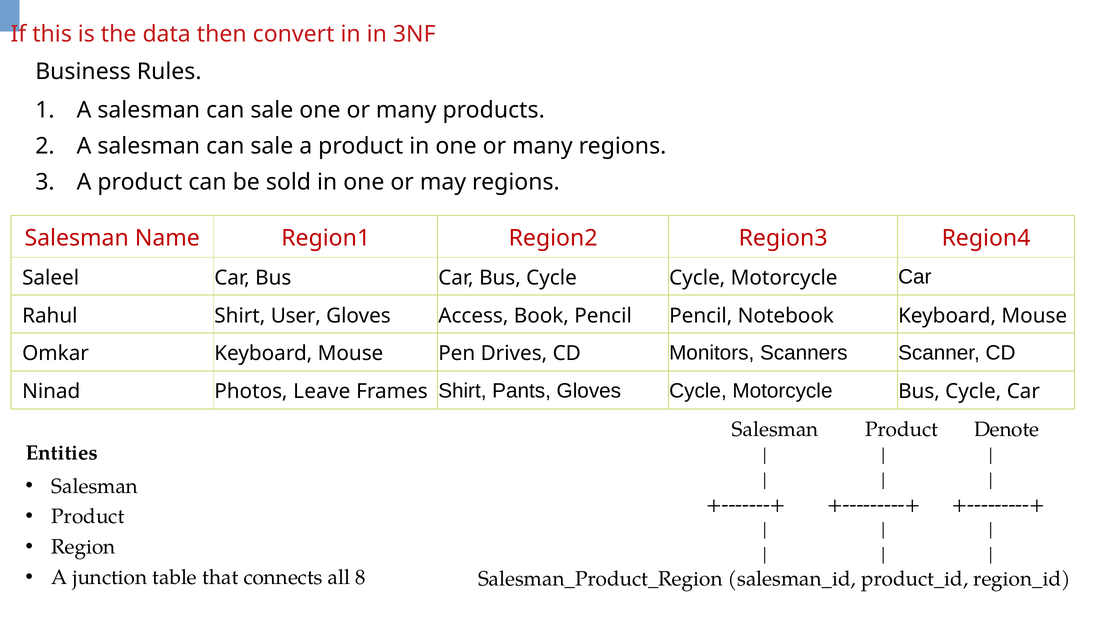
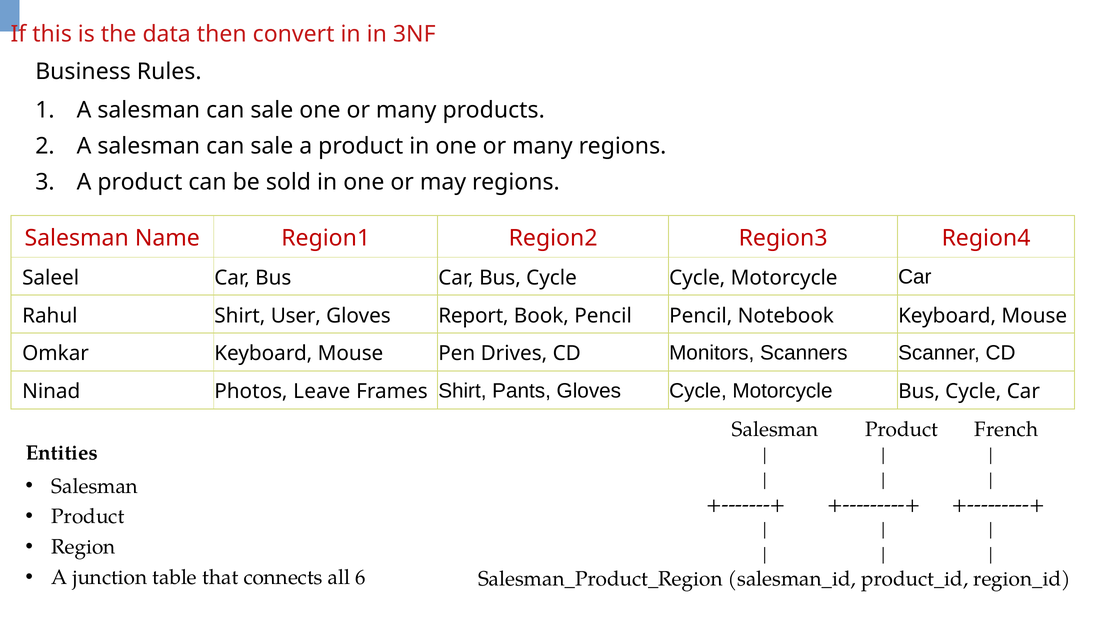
Access: Access -> Report
Denote: Denote -> French
8: 8 -> 6
